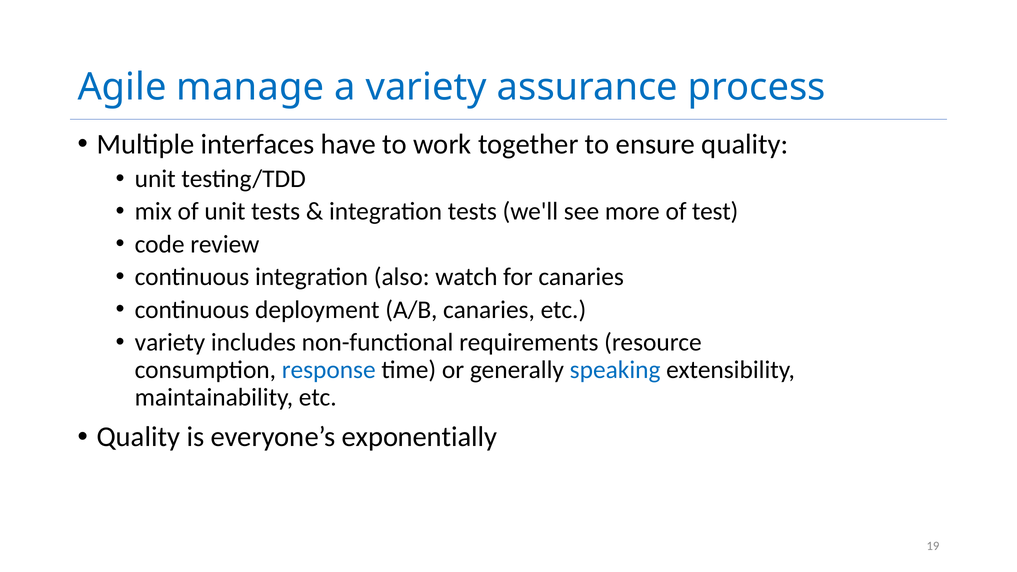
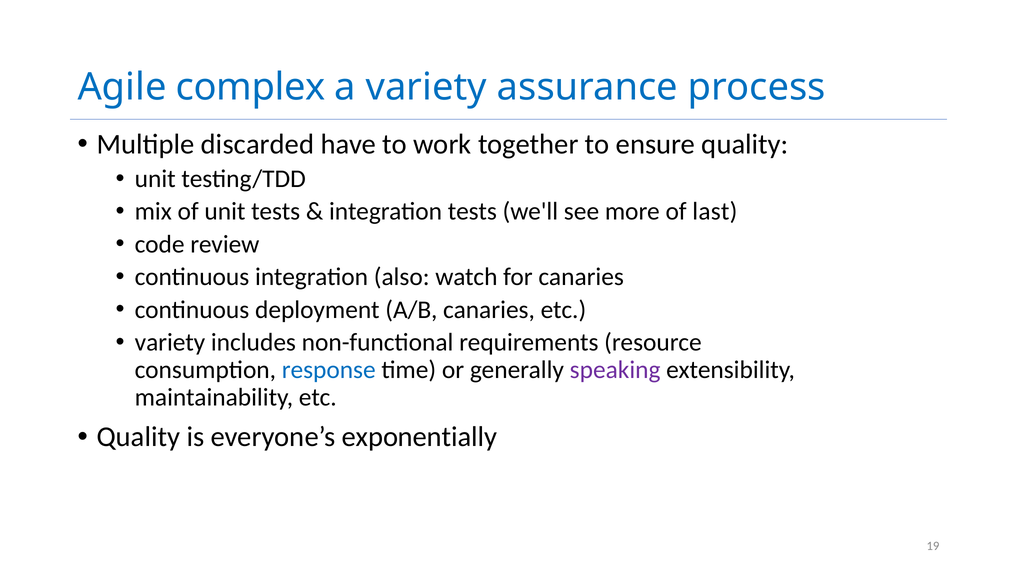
manage: manage -> complex
interfaces: interfaces -> discarded
test: test -> last
speaking colour: blue -> purple
